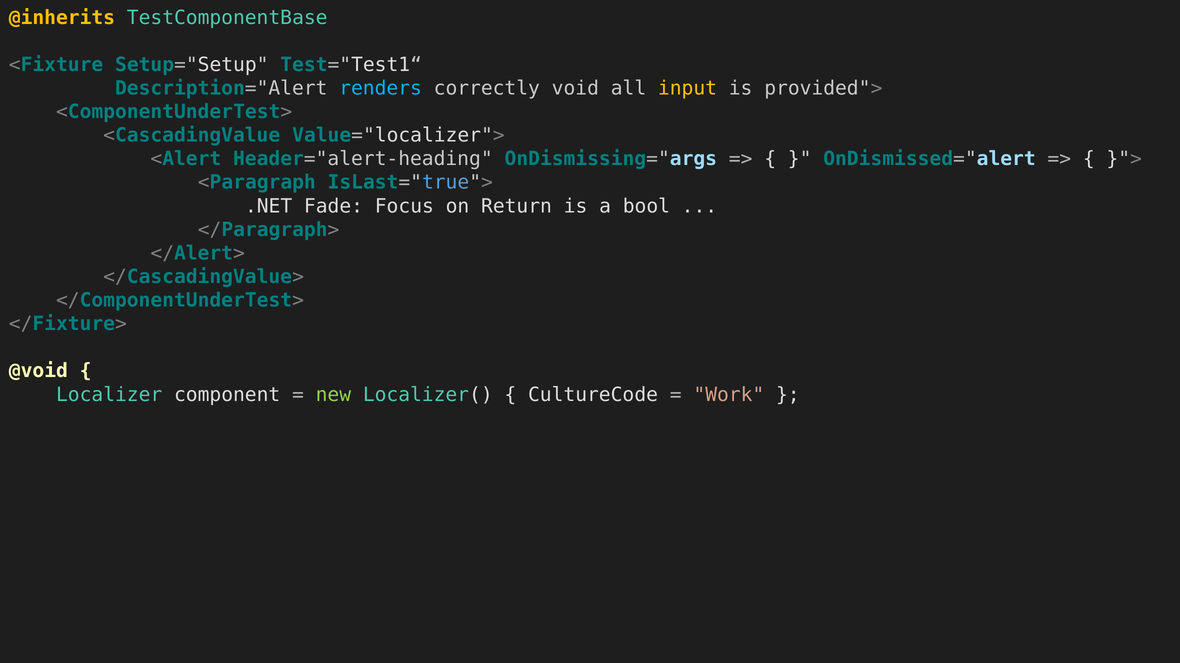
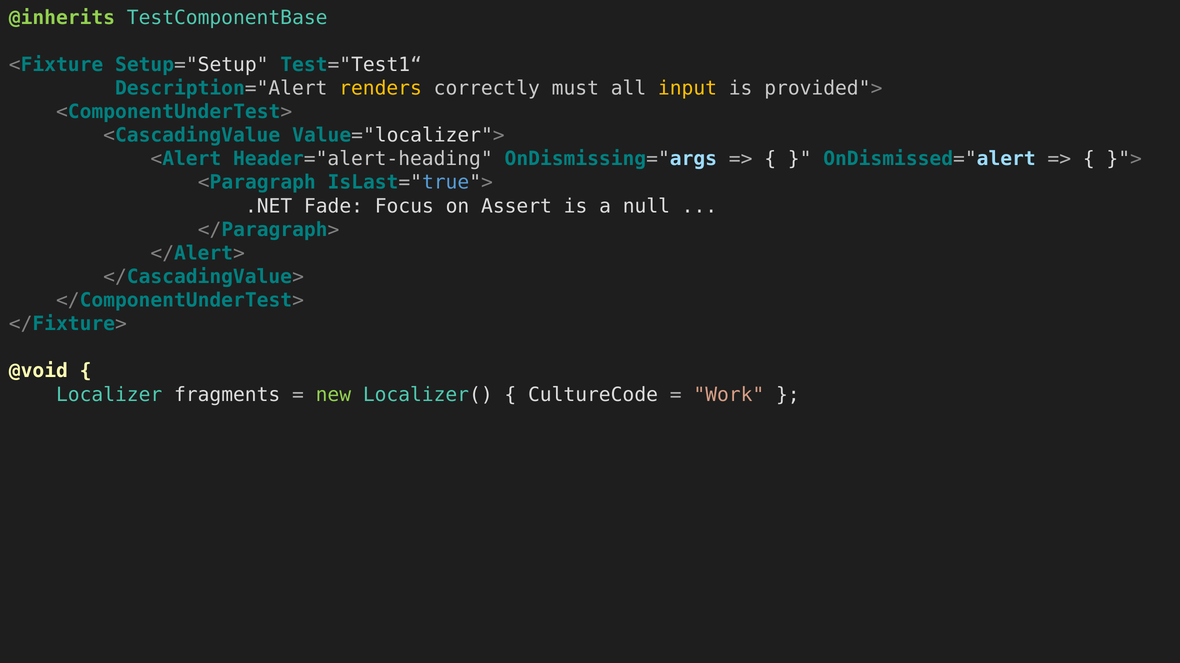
@inherits colour: yellow -> light green
renders colour: light blue -> yellow
void: void -> must
Return: Return -> Assert
bool: bool -> null
component: component -> fragments
